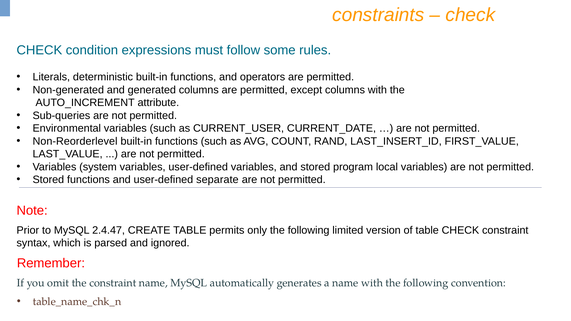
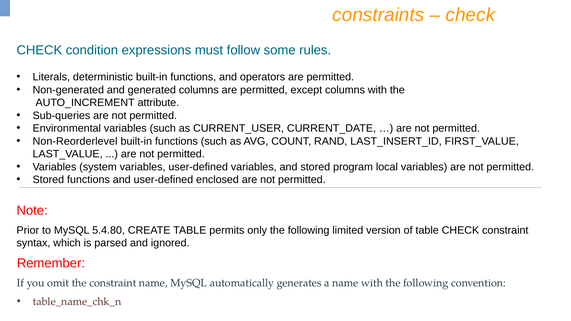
separate: separate -> enclosed
2.4.47: 2.4.47 -> 5.4.80
